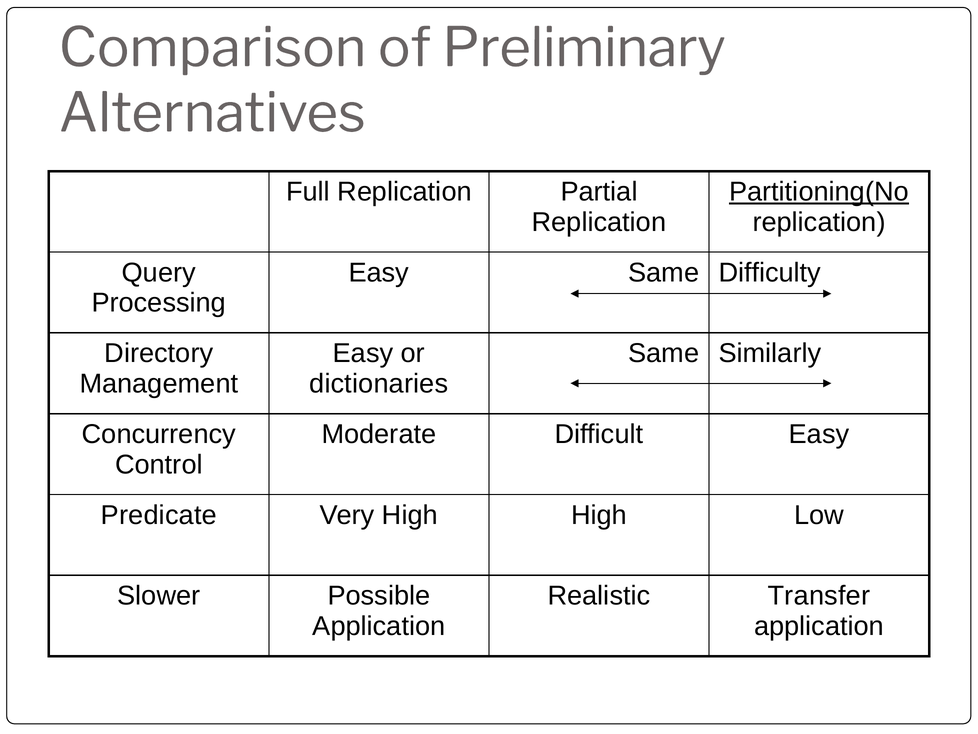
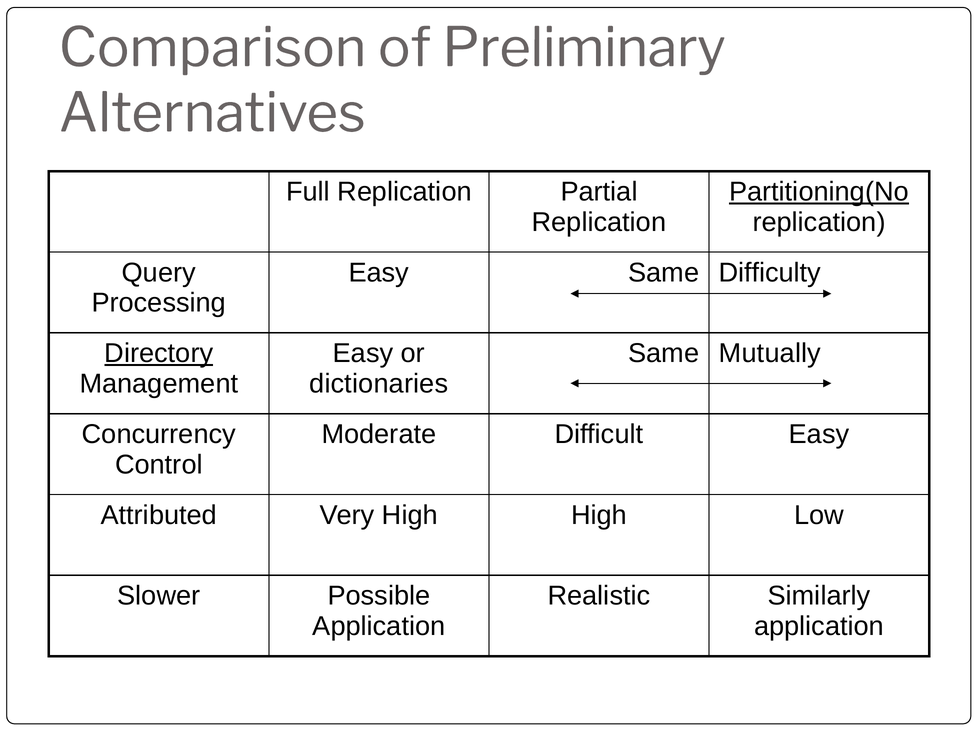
Directory underline: none -> present
Similarly: Similarly -> Mutually
Predicate: Predicate -> Attributed
Transfer: Transfer -> Similarly
